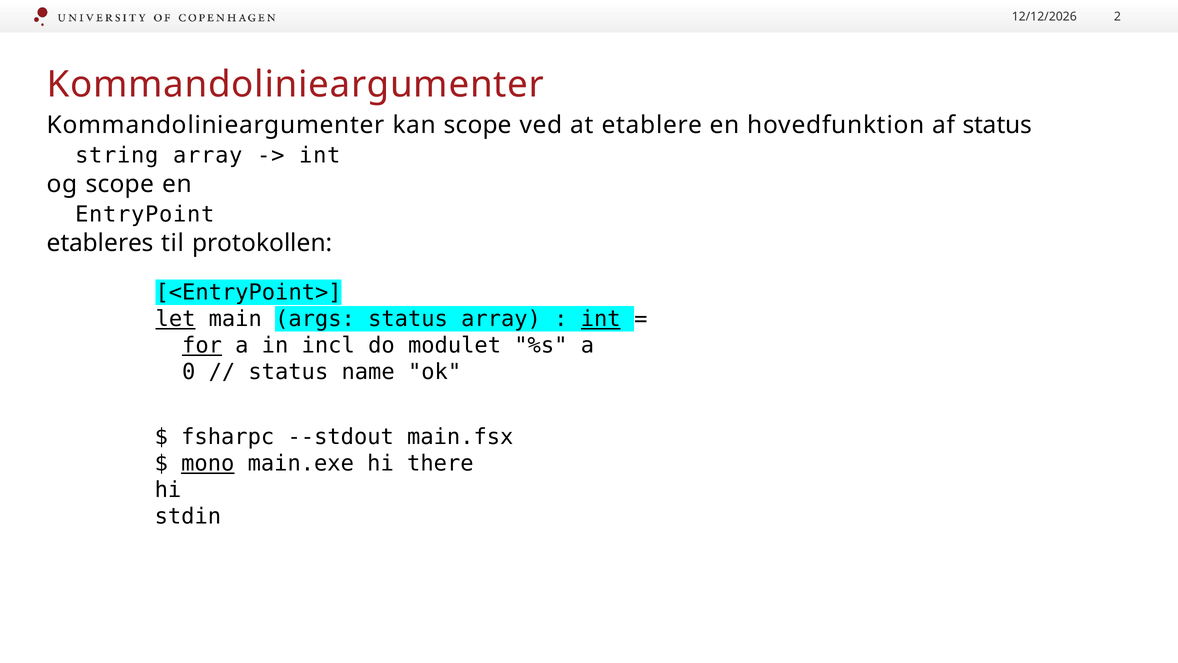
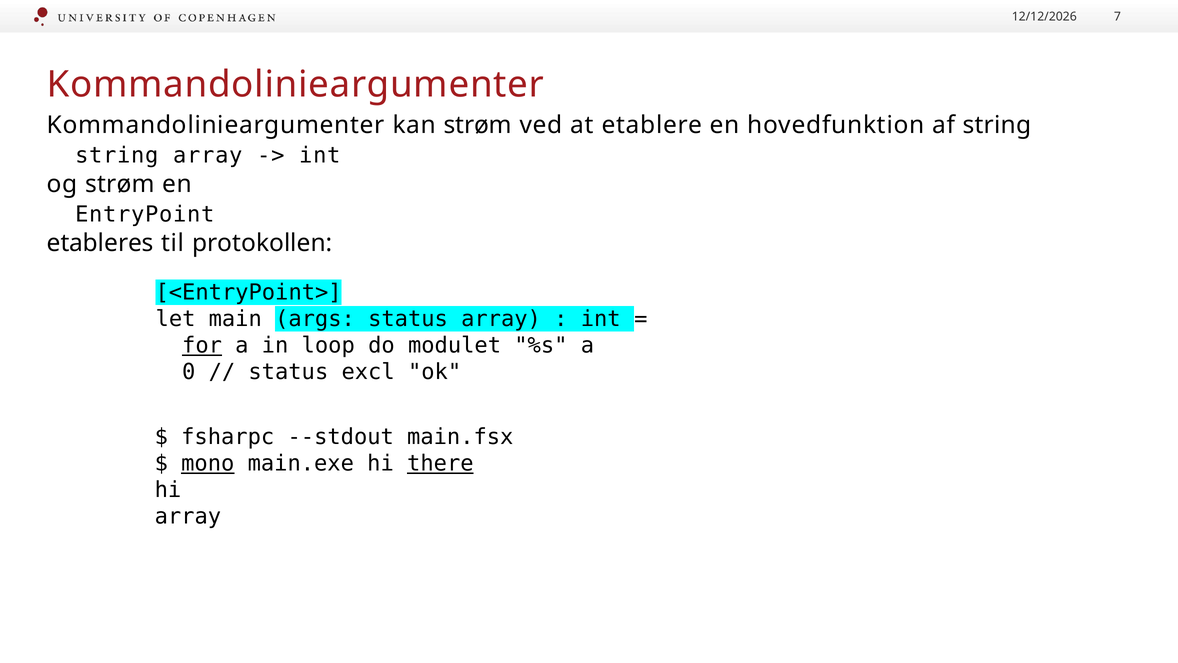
2: 2 -> 7
kan scope: scope -> strøm
af status: status -> string
og scope: scope -> strøm
let underline: present -> none
int at (601, 319) underline: present -> none
incl: incl -> loop
name: name -> excl
there underline: none -> present
stdin at (188, 516): stdin -> array
